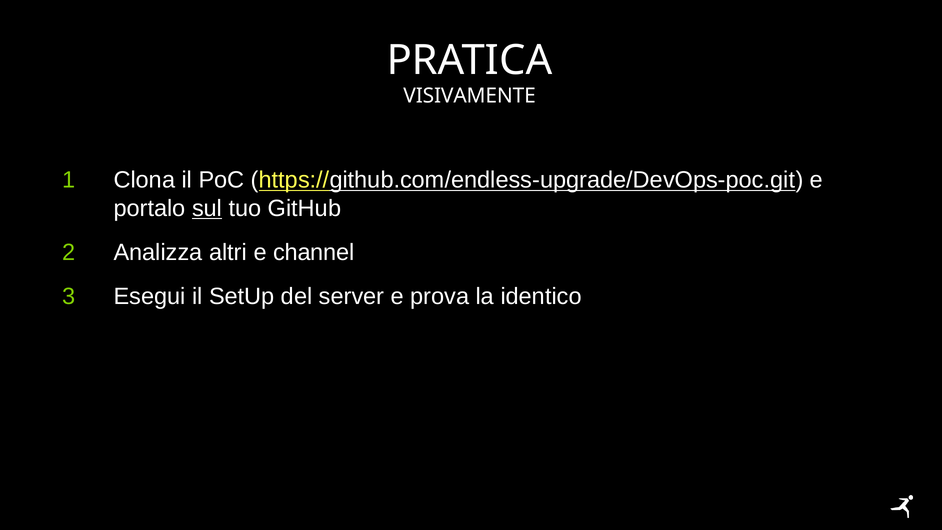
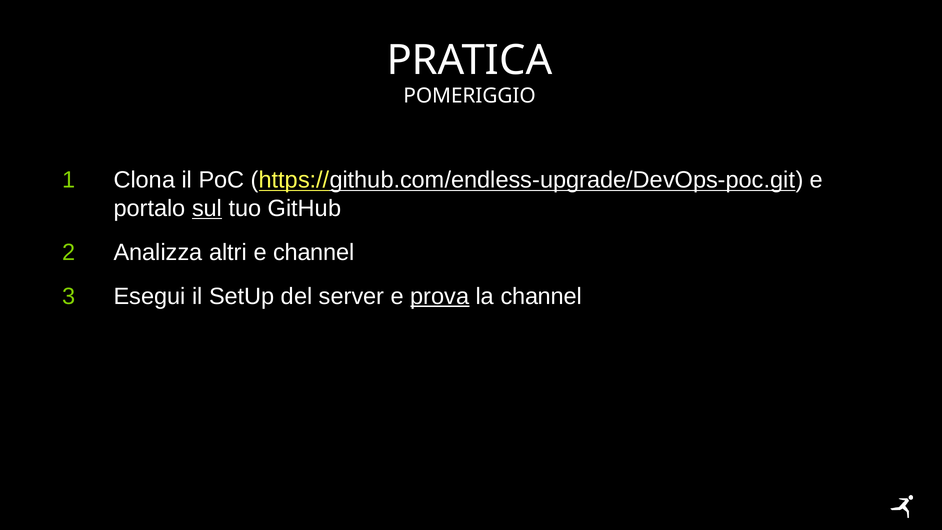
VISIVAMENTE: VISIVAMENTE -> POMERIGGIO
prova underline: none -> present
la identico: identico -> channel
